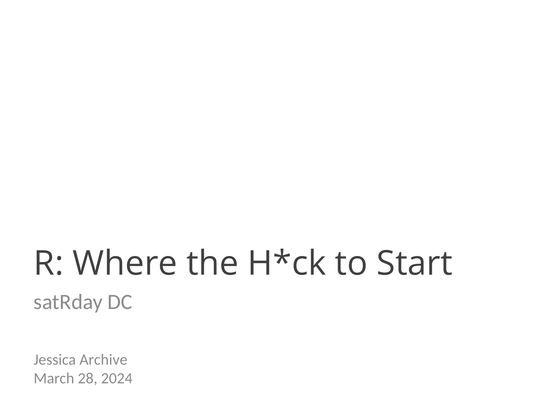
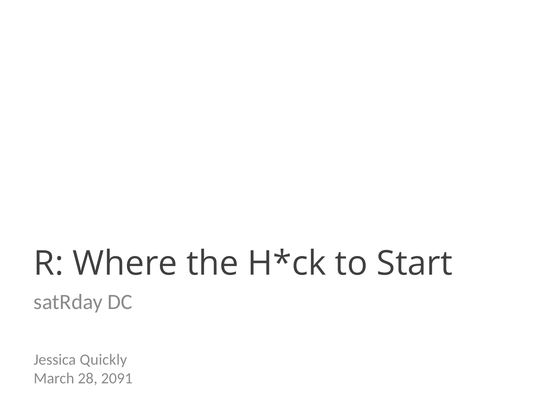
Archive: Archive -> Quickly
2024: 2024 -> 2091
